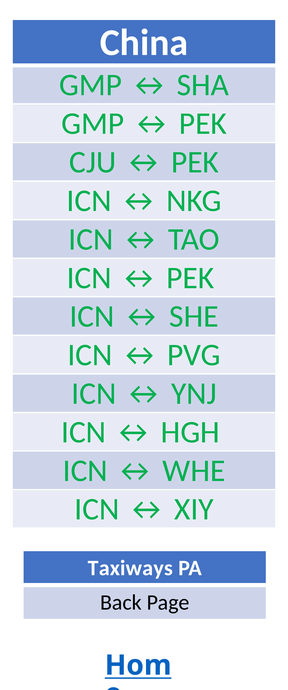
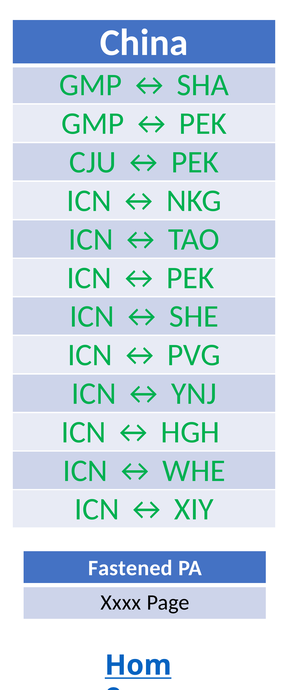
Taxiways: Taxiways -> Fastened
Back: Back -> Xxxx
